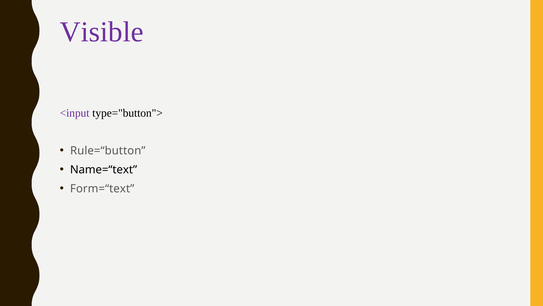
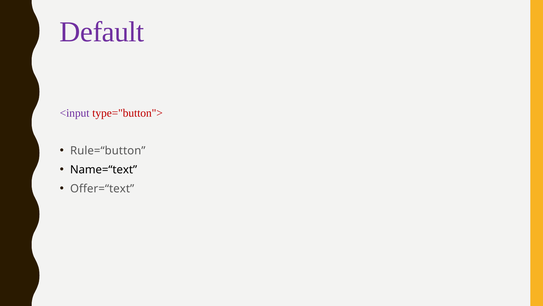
Visible: Visible -> Default
type="button"> colour: black -> red
Form=“text: Form=“text -> Offer=“text
